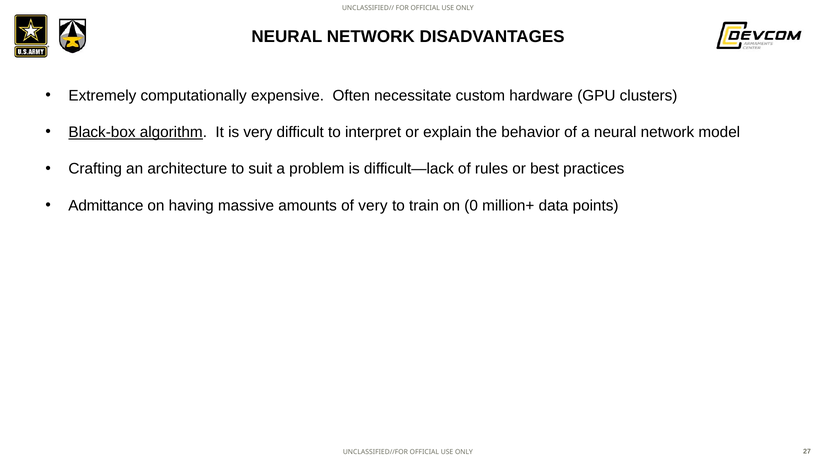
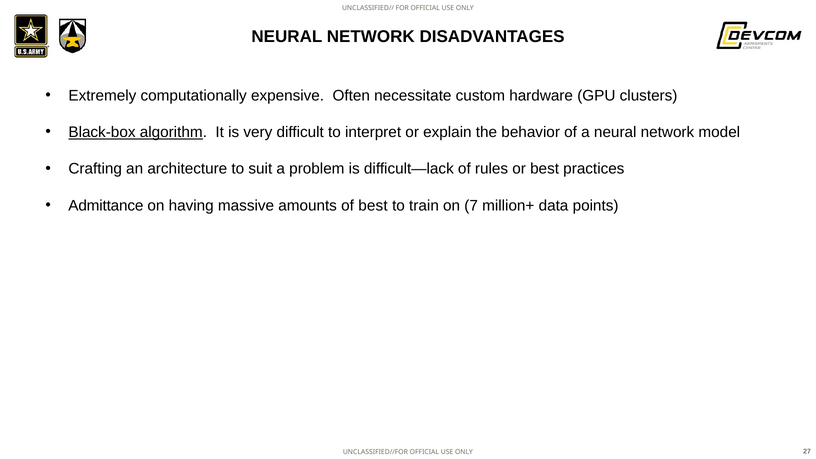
of very: very -> best
0: 0 -> 7
